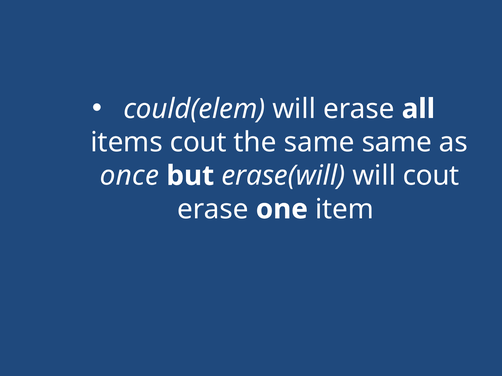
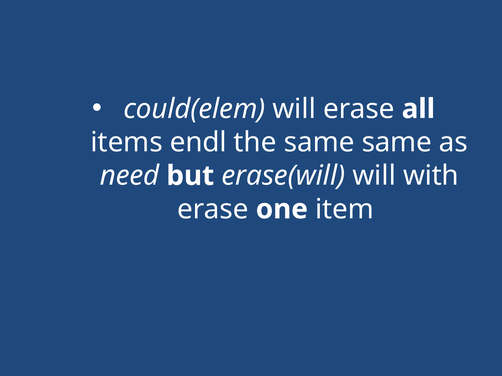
items cout: cout -> endl
once: once -> need
will cout: cout -> with
